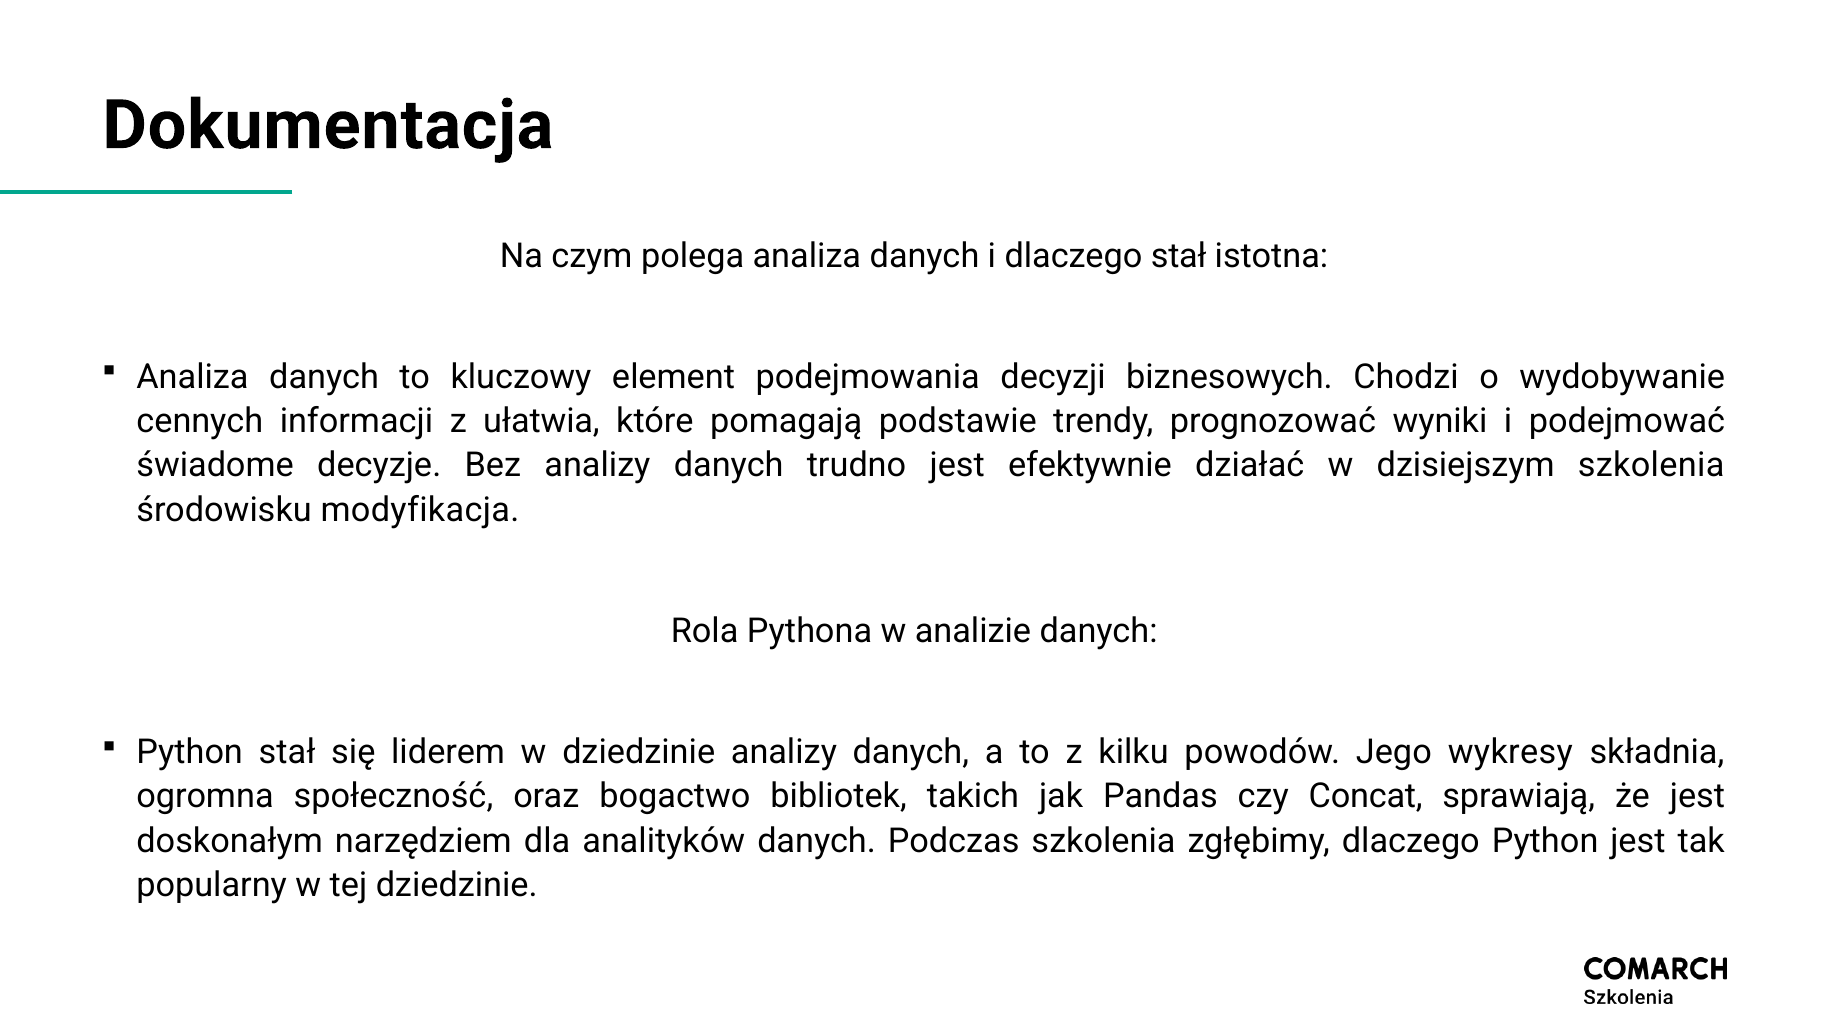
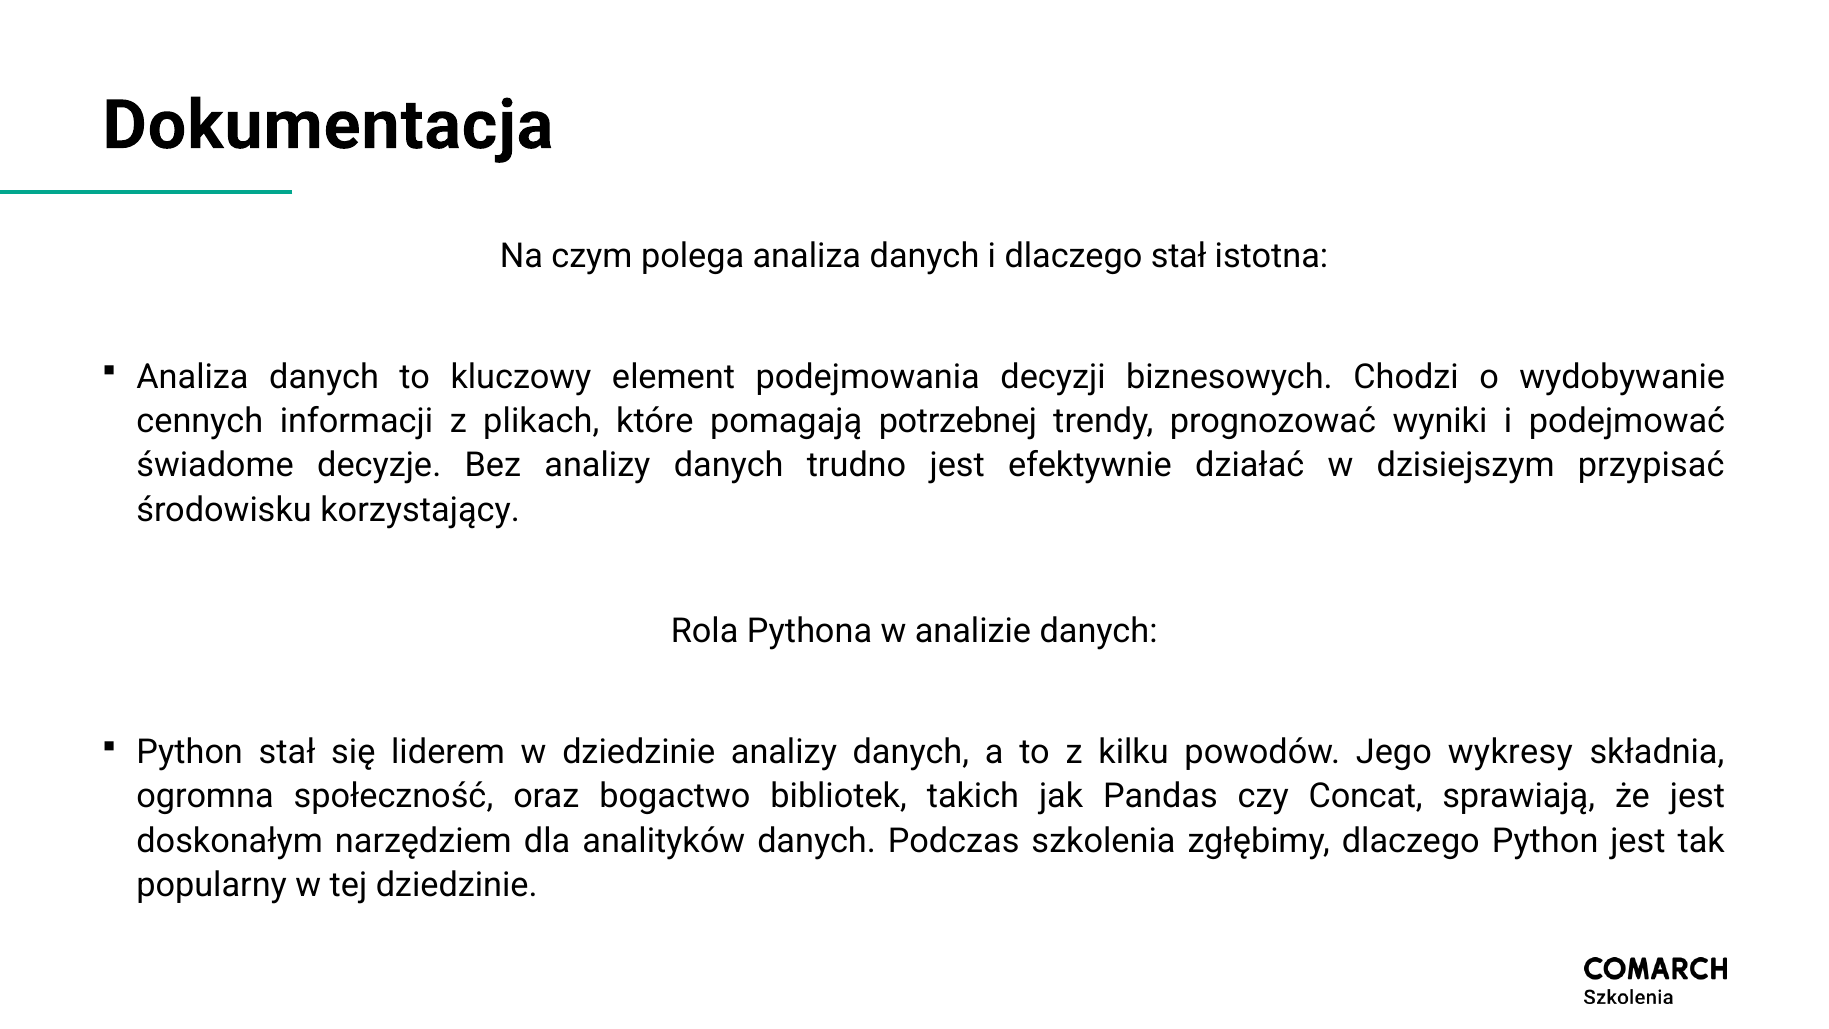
ułatwia: ułatwia -> plikach
podstawie: podstawie -> potrzebnej
dzisiejszym szkolenia: szkolenia -> przypisać
modyfikacja: modyfikacja -> korzystający
